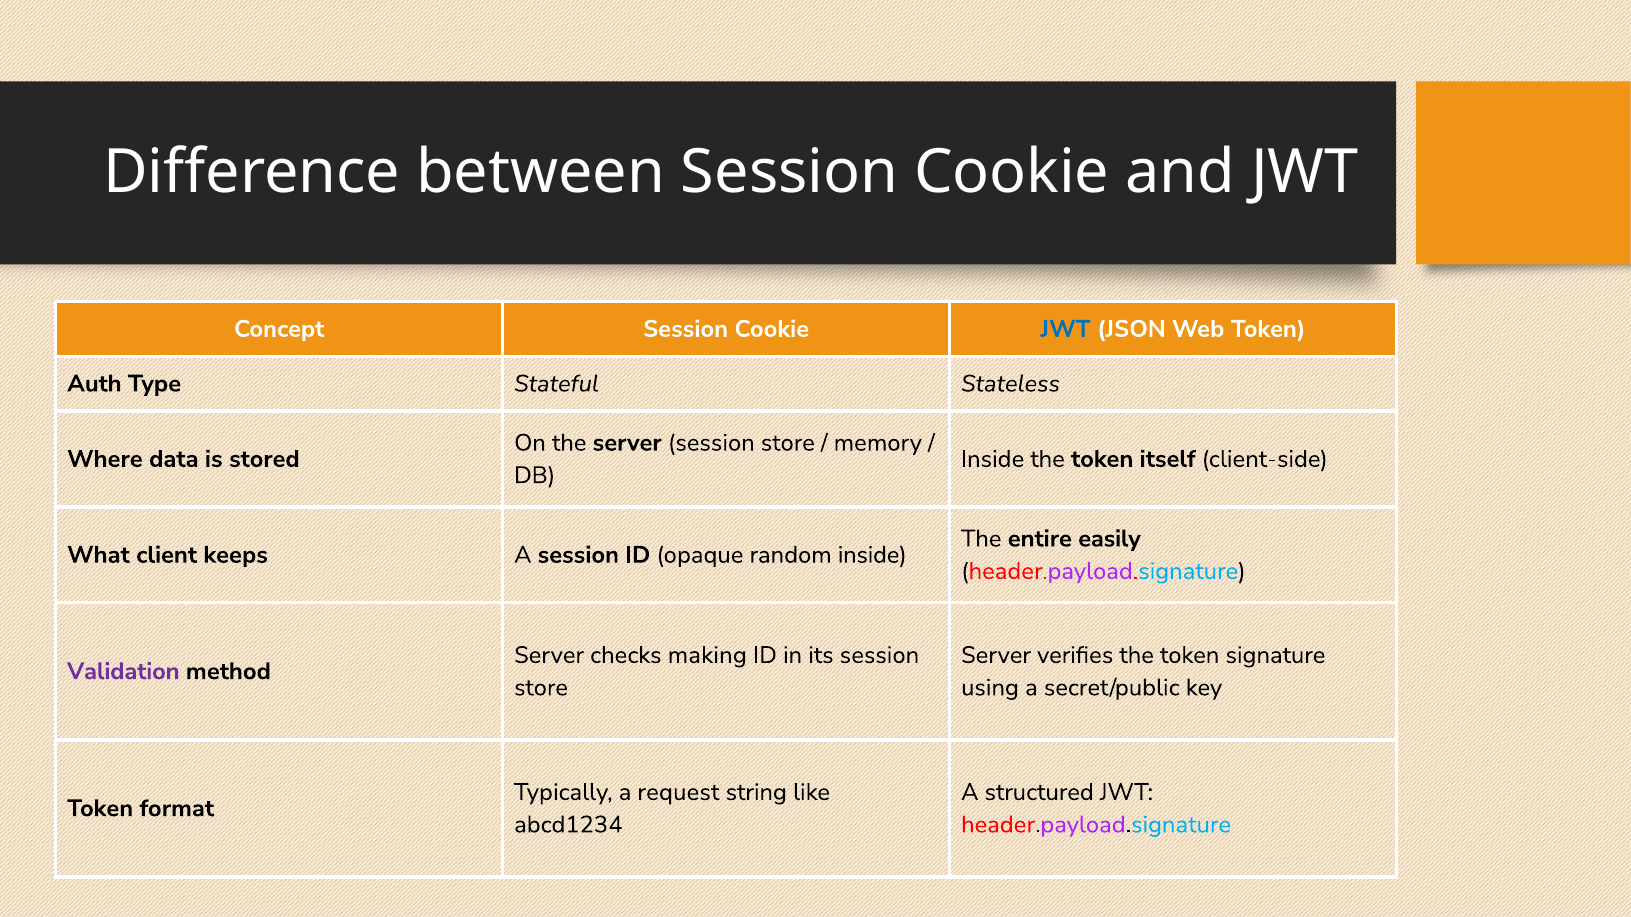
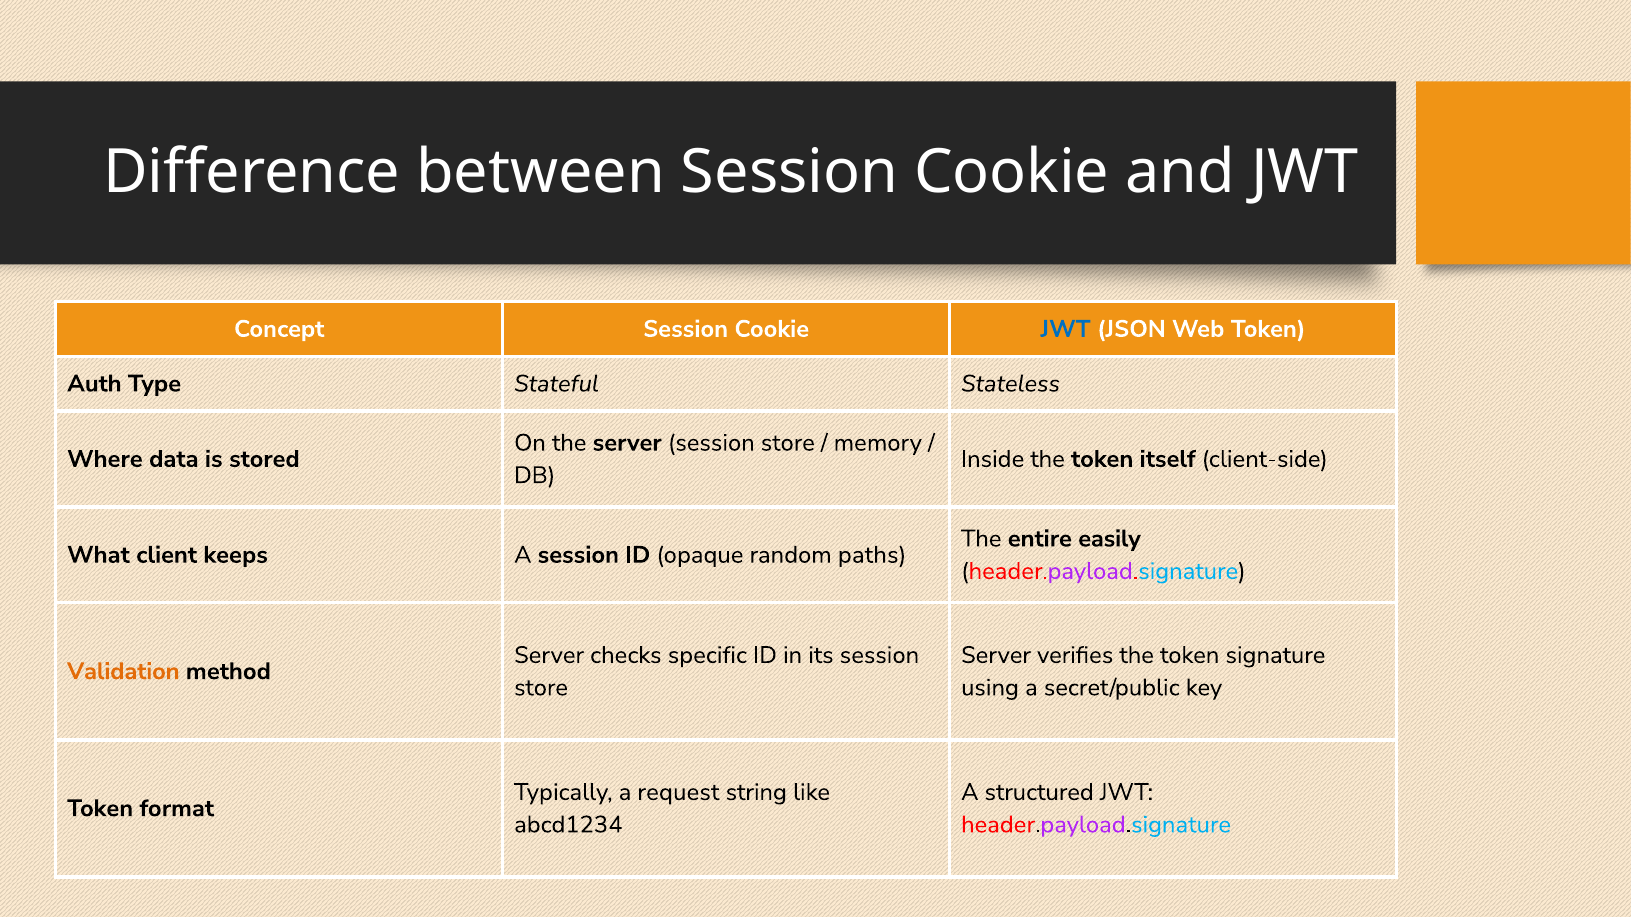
random inside: inside -> paths
making: making -> specific
Validation colour: purple -> orange
